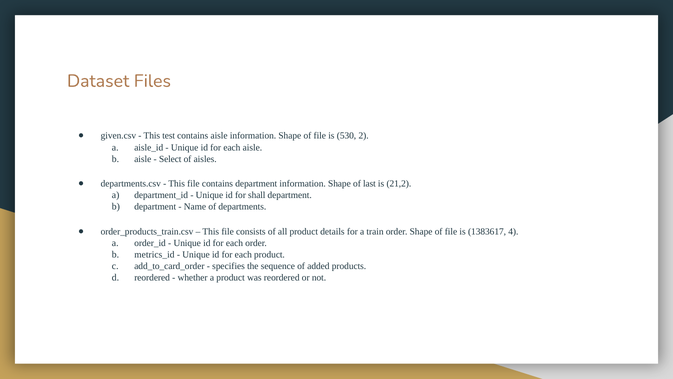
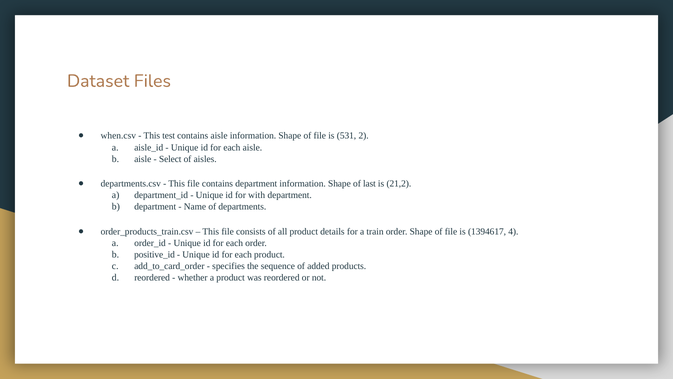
given.csv: given.csv -> when.csv
530: 530 -> 531
shall: shall -> with
1383617: 1383617 -> 1394617
metrics_id: metrics_id -> positive_id
